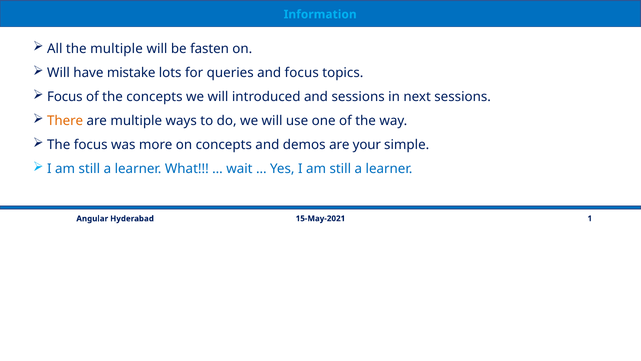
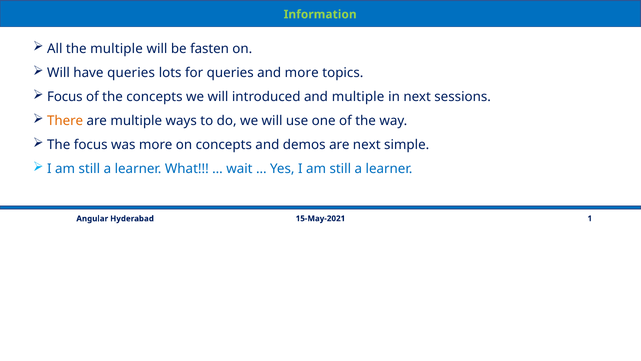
Information colour: light blue -> light green
have mistake: mistake -> queries
and focus: focus -> more
and sessions: sessions -> multiple
are your: your -> next
